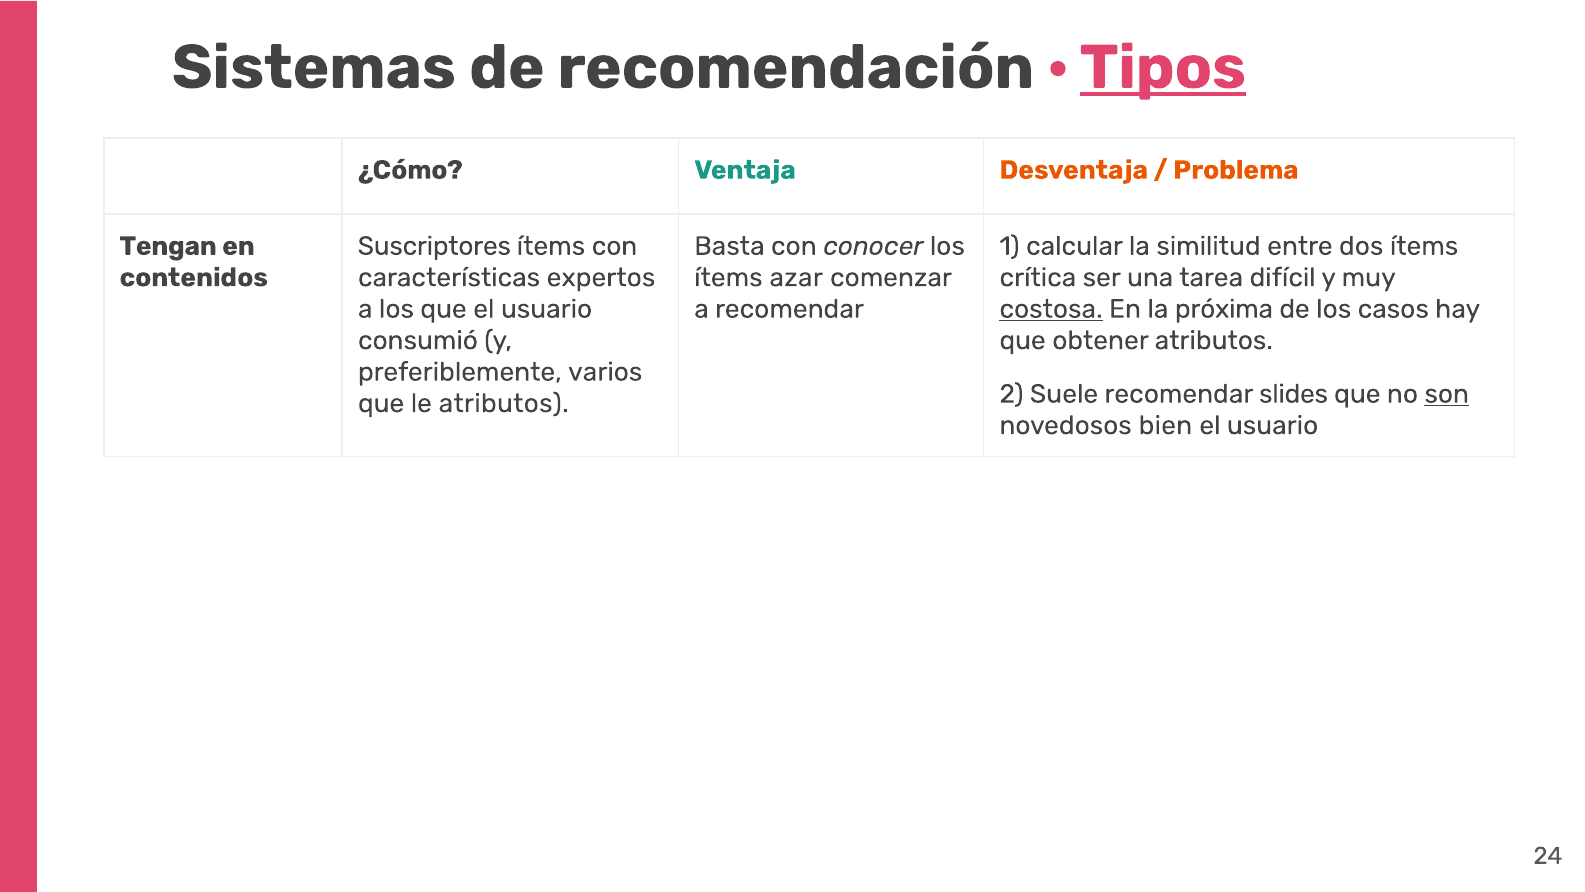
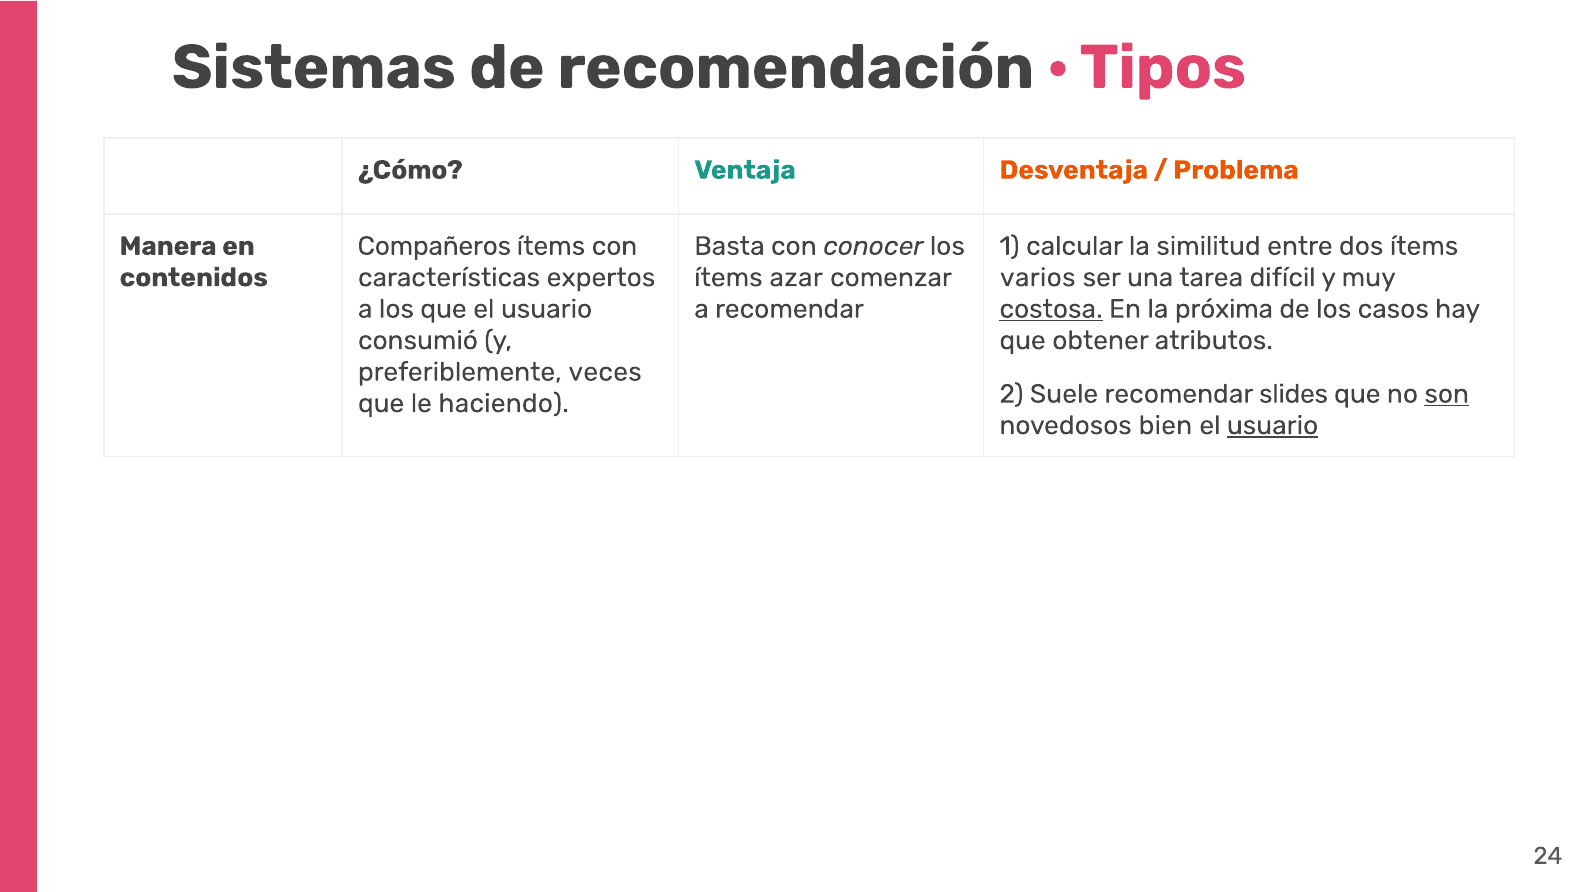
Tipos underline: present -> none
Tengan: Tengan -> Manera
Suscriptores: Suscriptores -> Compañeros
crítica: crítica -> varios
varios: varios -> veces
le atributos: atributos -> haciendo
usuario at (1273, 425) underline: none -> present
